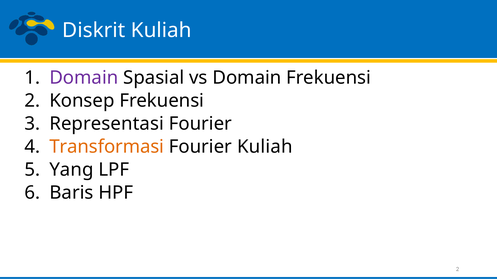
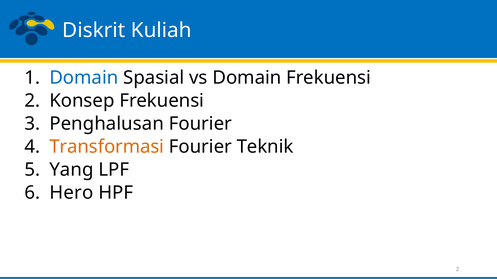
Domain at (84, 78) colour: purple -> blue
Representasi: Representasi -> Penghalusan
Fourier Kuliah: Kuliah -> Teknik
Baris: Baris -> Hero
